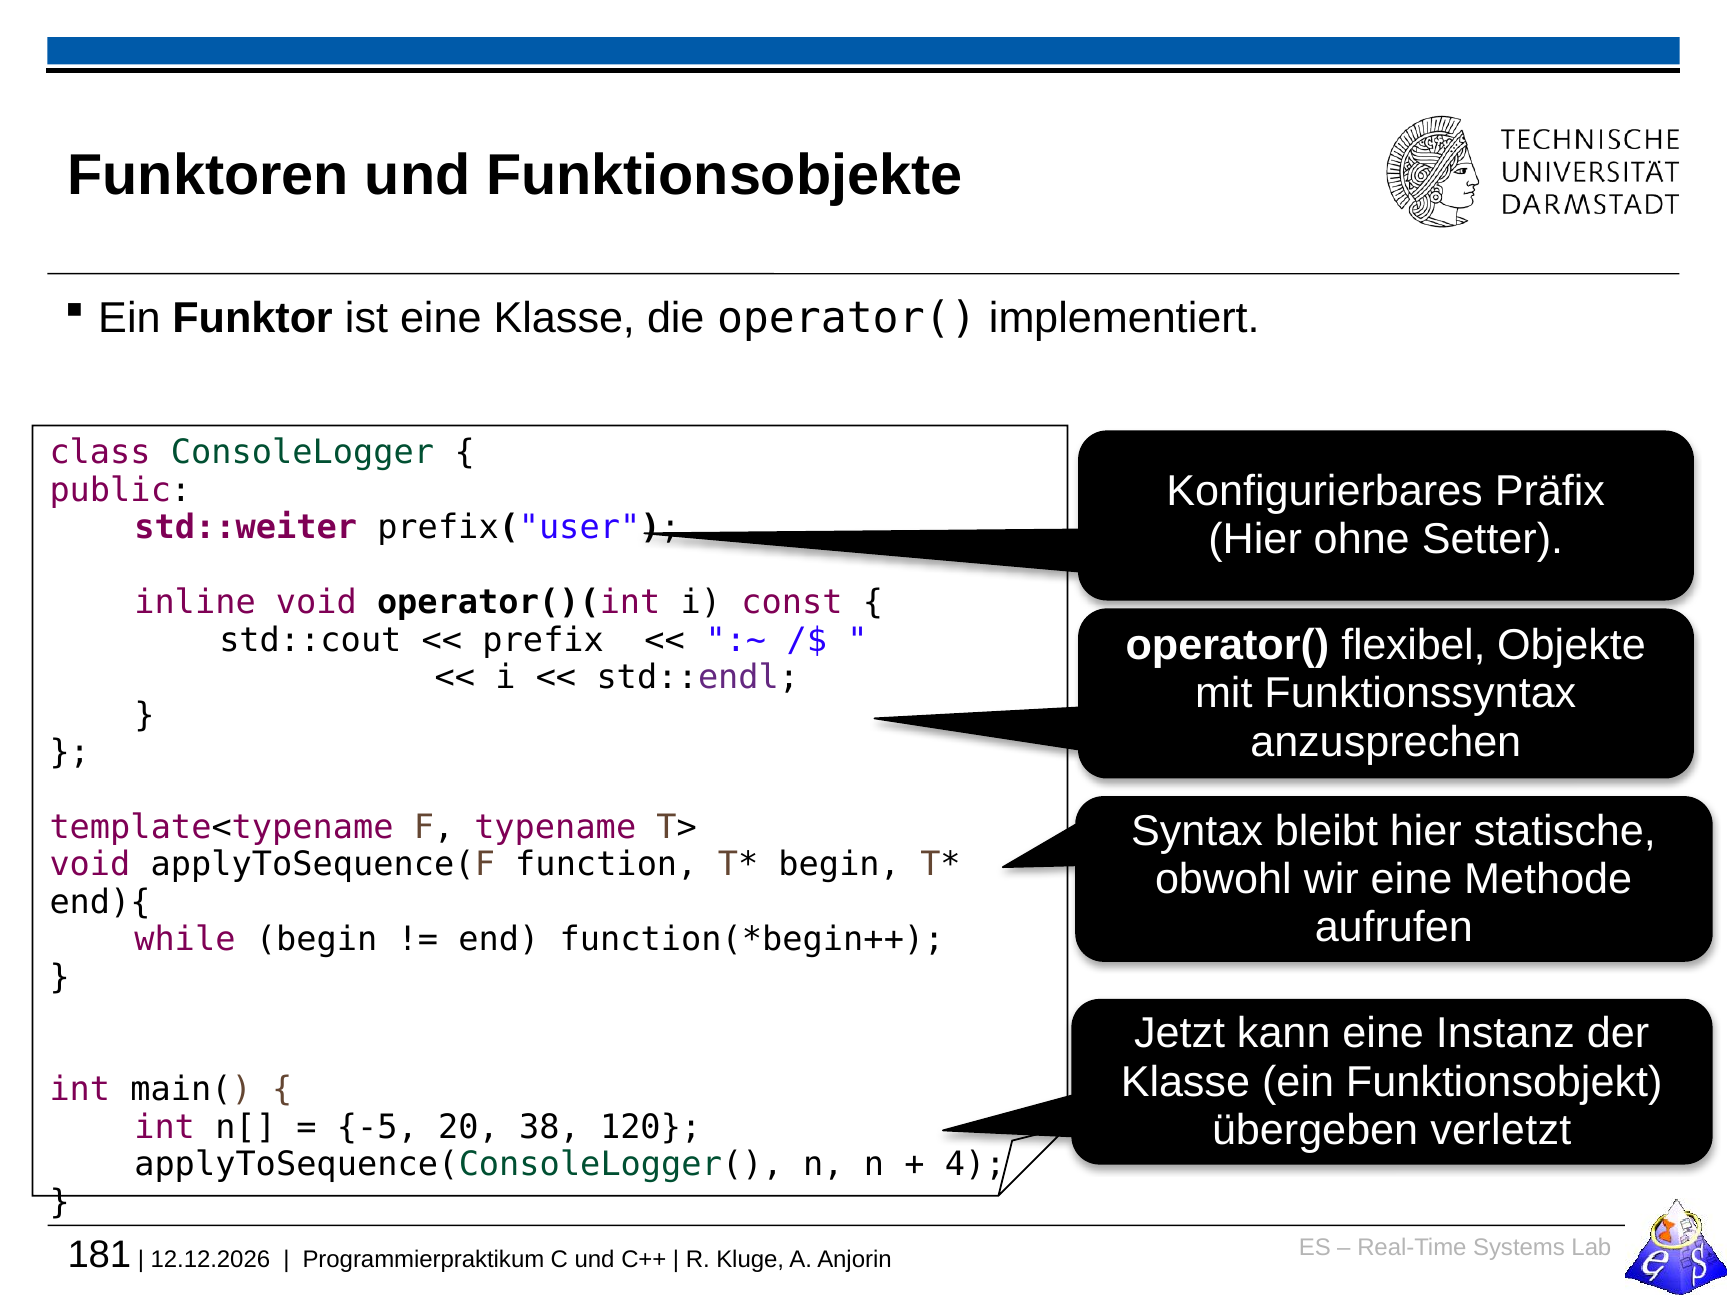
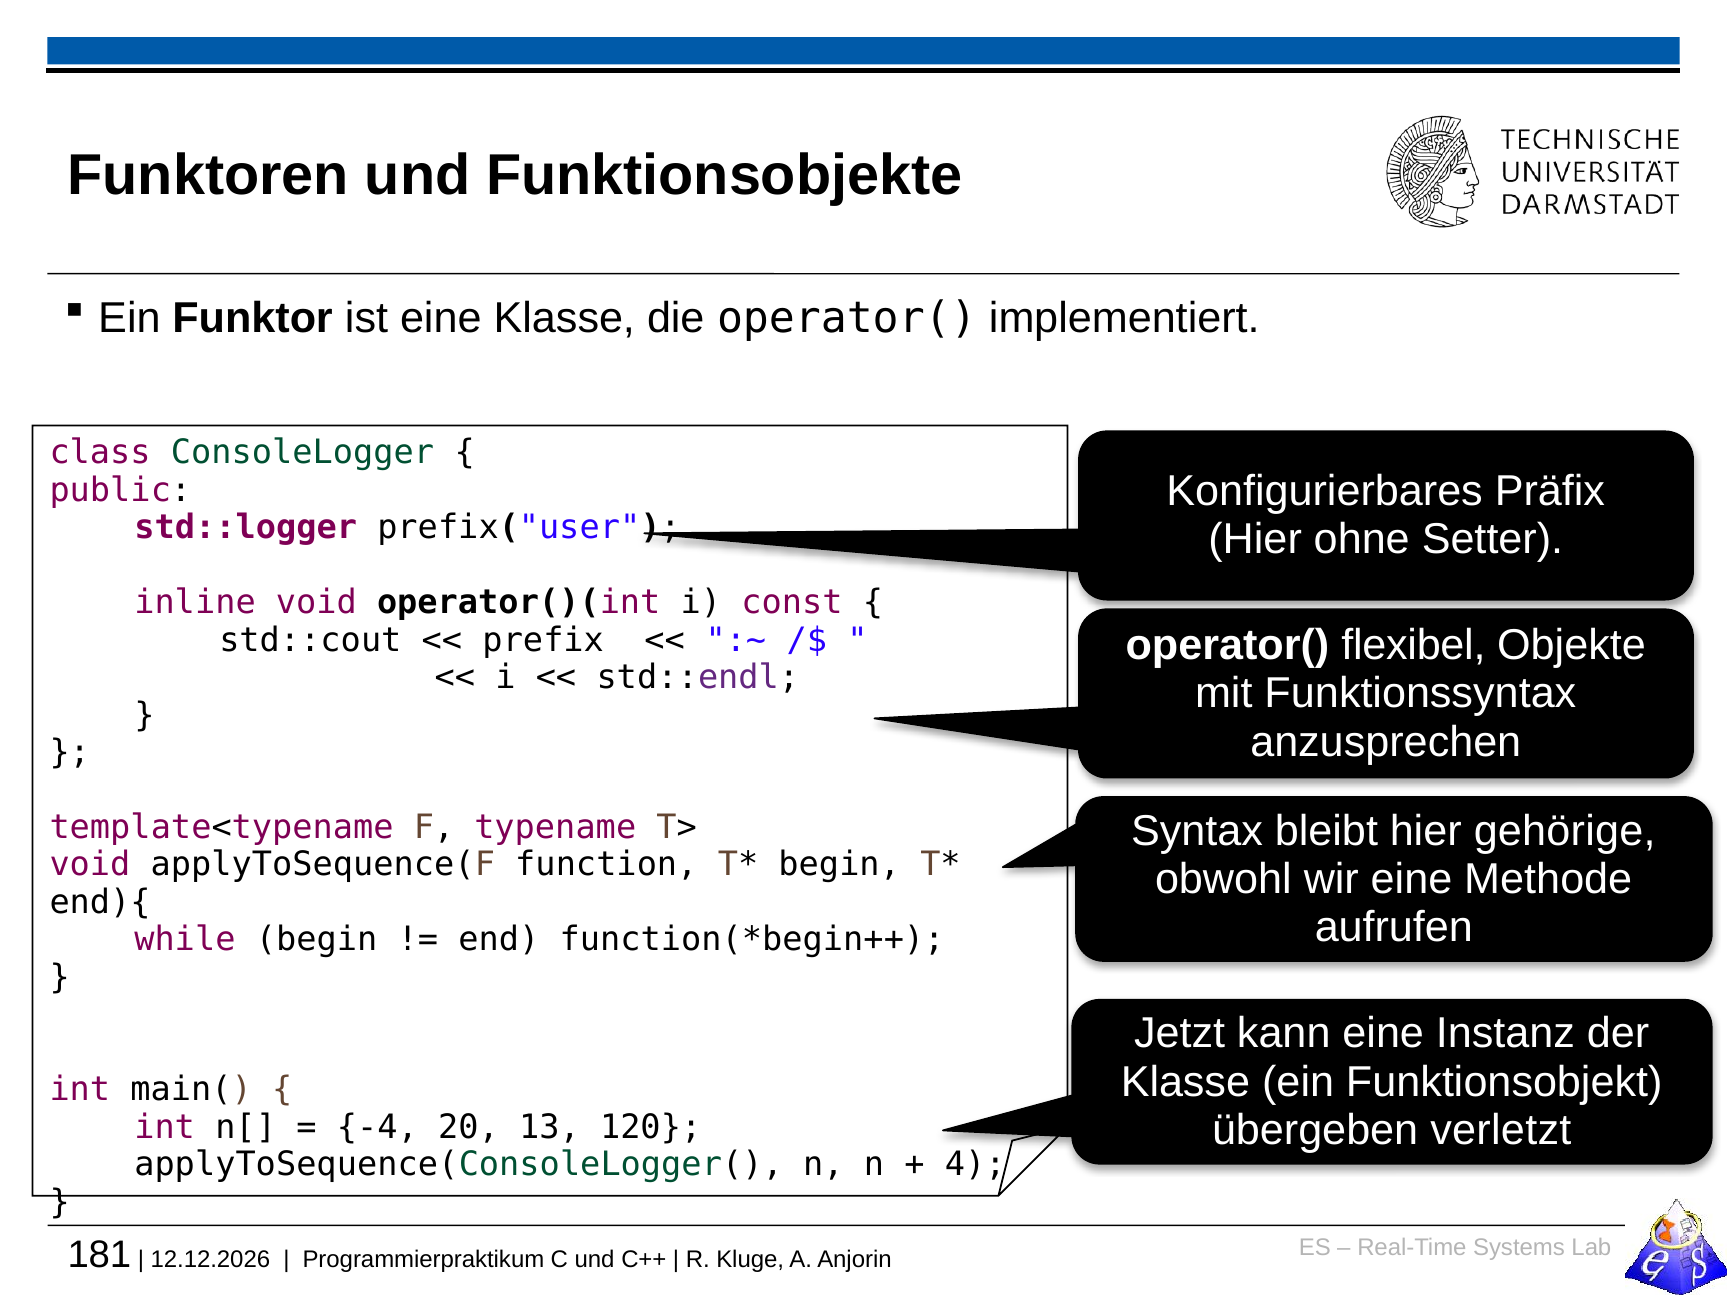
std::weiter: std::weiter -> std::logger
statische: statische -> gehörige
-5: -5 -> -4
38: 38 -> 13
